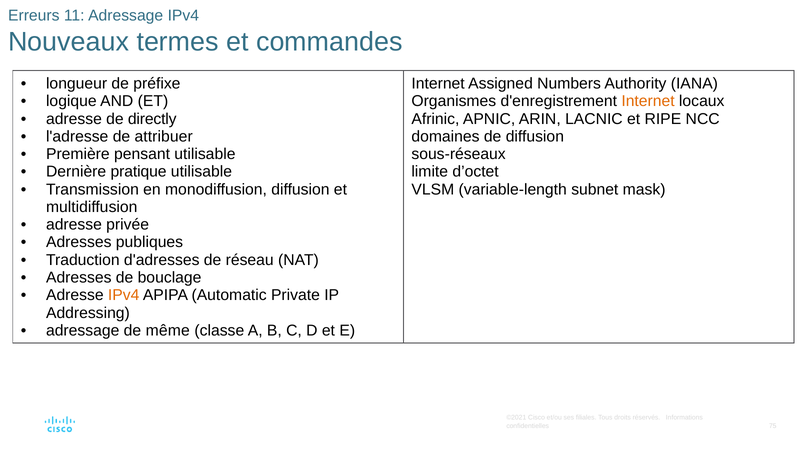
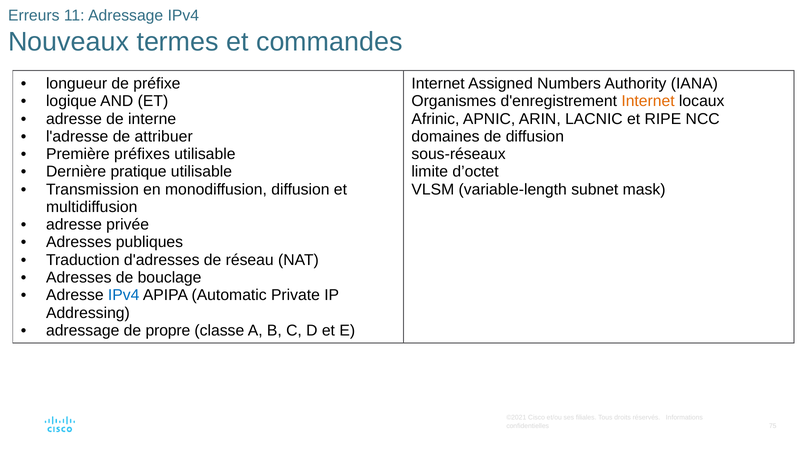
directly: directly -> interne
pensant: pensant -> préfixes
IPv4 at (124, 295) colour: orange -> blue
même: même -> propre
